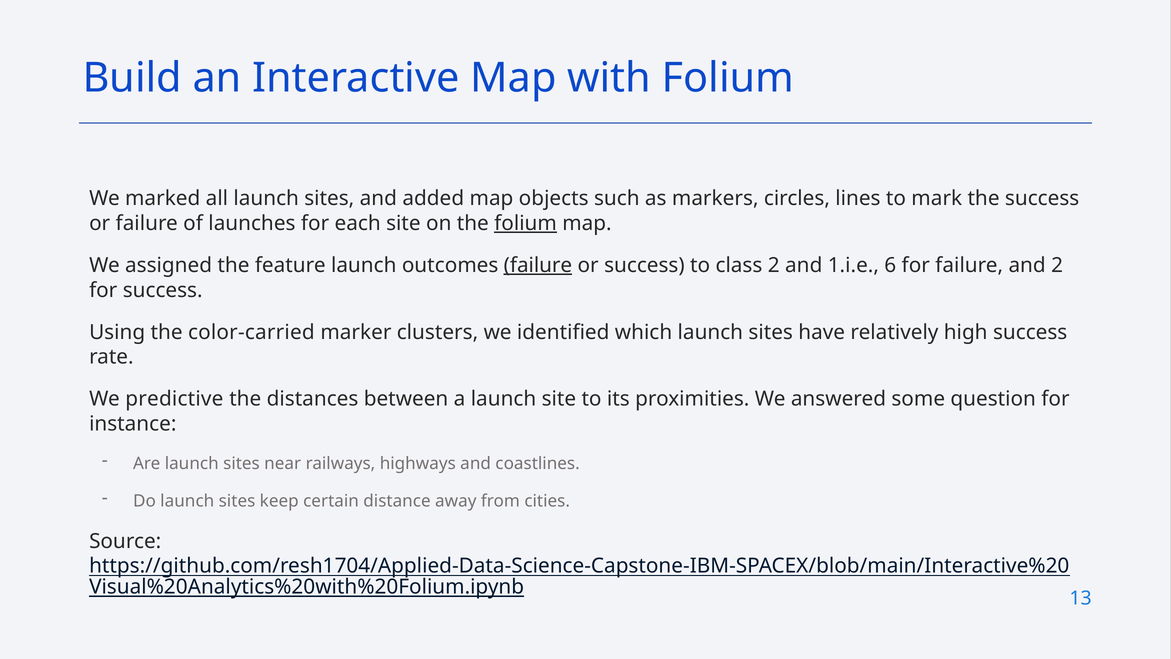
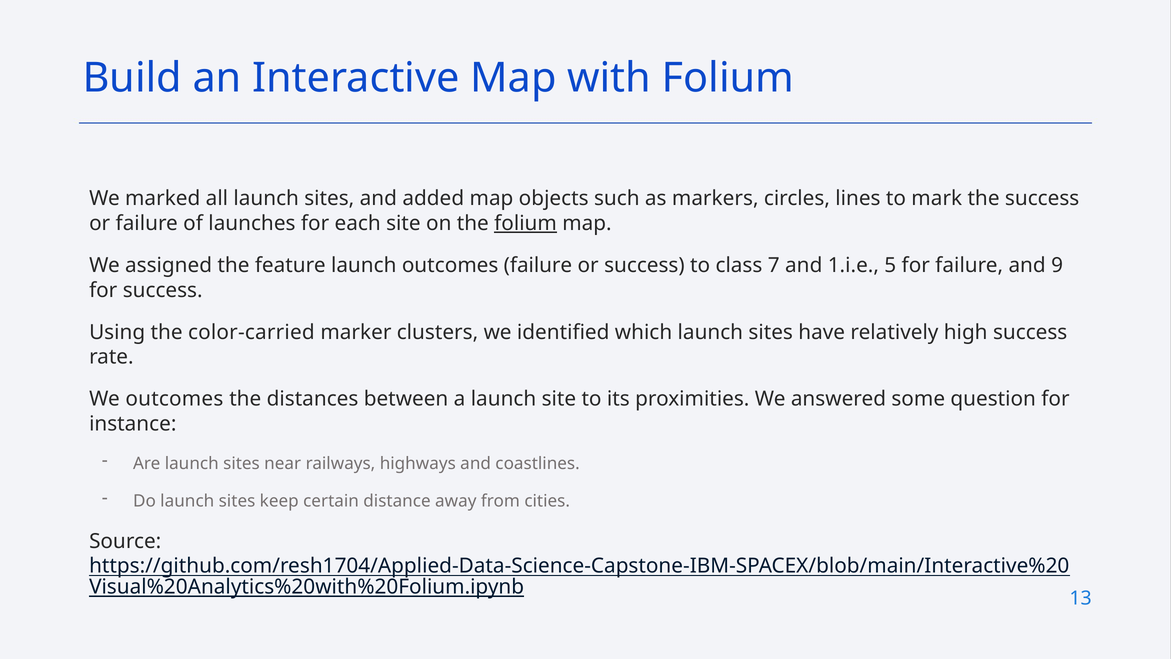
failure at (538, 265) underline: present -> none
class 2: 2 -> 7
6: 6 -> 5
and 2: 2 -> 9
We predictive: predictive -> outcomes
